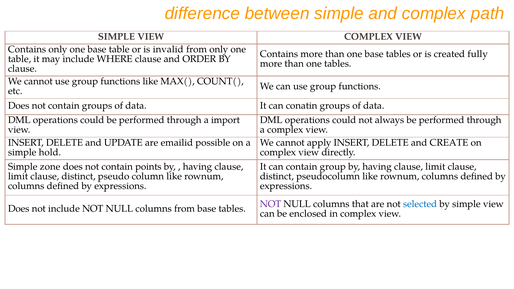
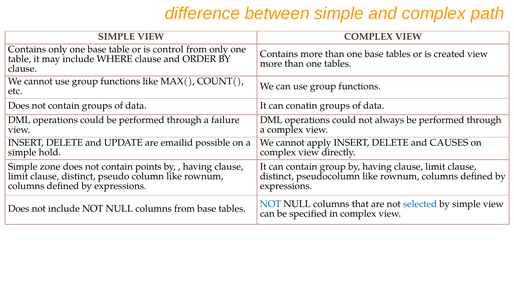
invalid: invalid -> control
created fully: fully -> view
import: import -> failure
CREATE: CREATE -> CAUSES
NOT at (271, 204) colour: purple -> blue
enclosed: enclosed -> specified
